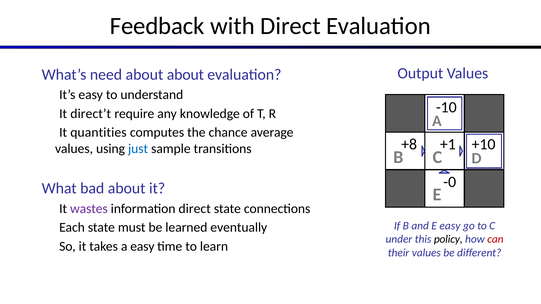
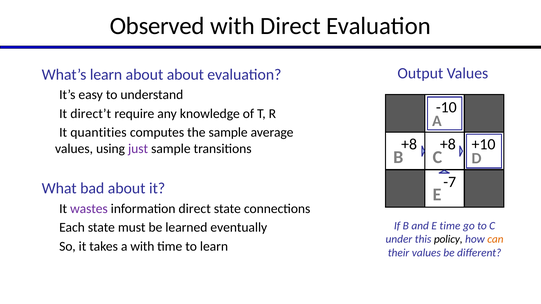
Feedback: Feedback -> Observed
need at (106, 75): need -> learn
the chance: chance -> sample
+8 +1: +1 -> +8
just colour: blue -> purple
-0: -0 -> -7
E easy: easy -> time
can colour: red -> orange
a easy: easy -> with
